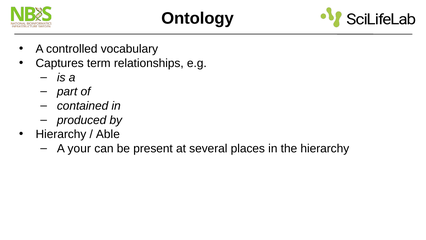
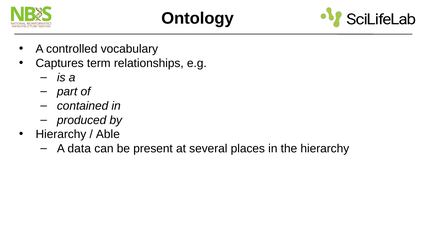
your: your -> data
